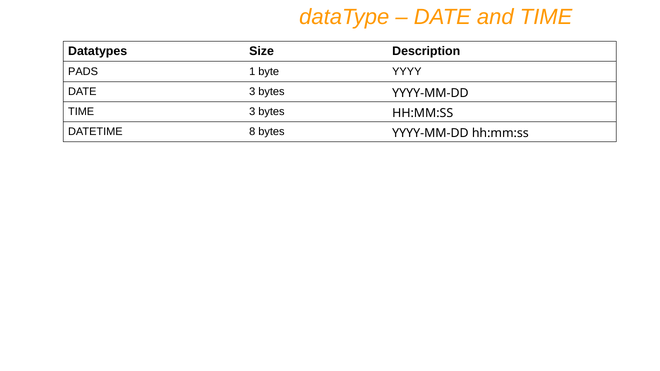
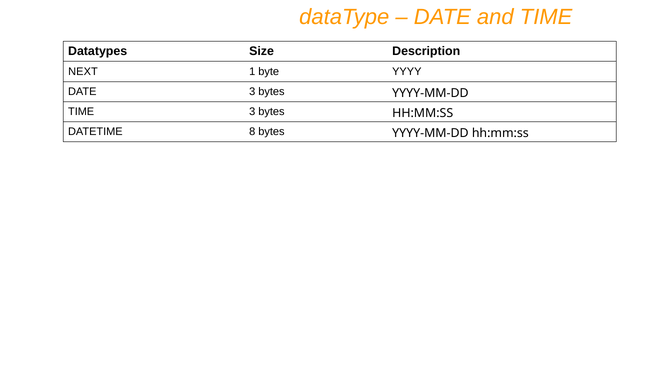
PADS: PADS -> NEXT
